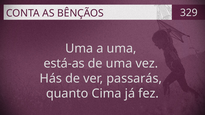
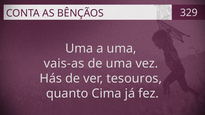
está-as: está-as -> vais-as
passarás: passarás -> tesouros
